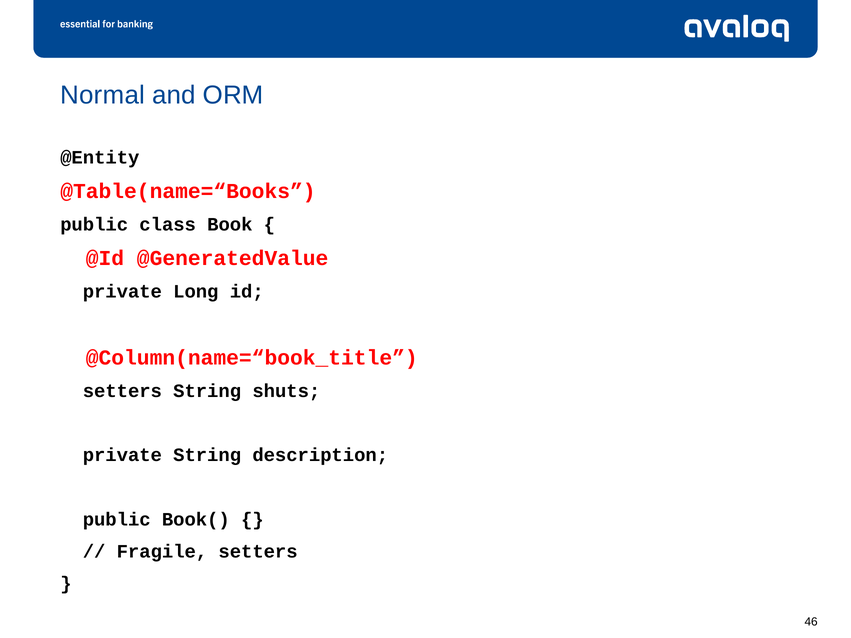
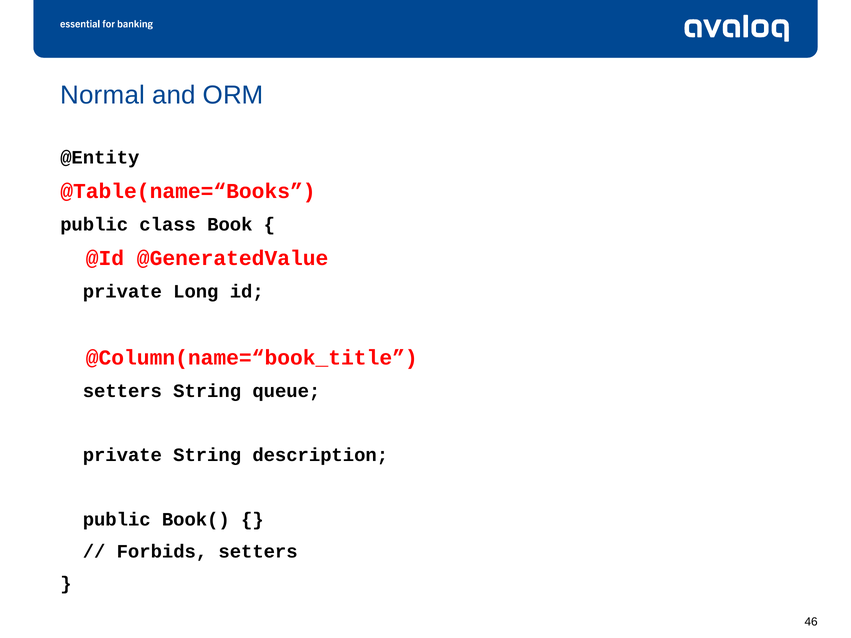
shuts: shuts -> queue
Fragile: Fragile -> Forbids
